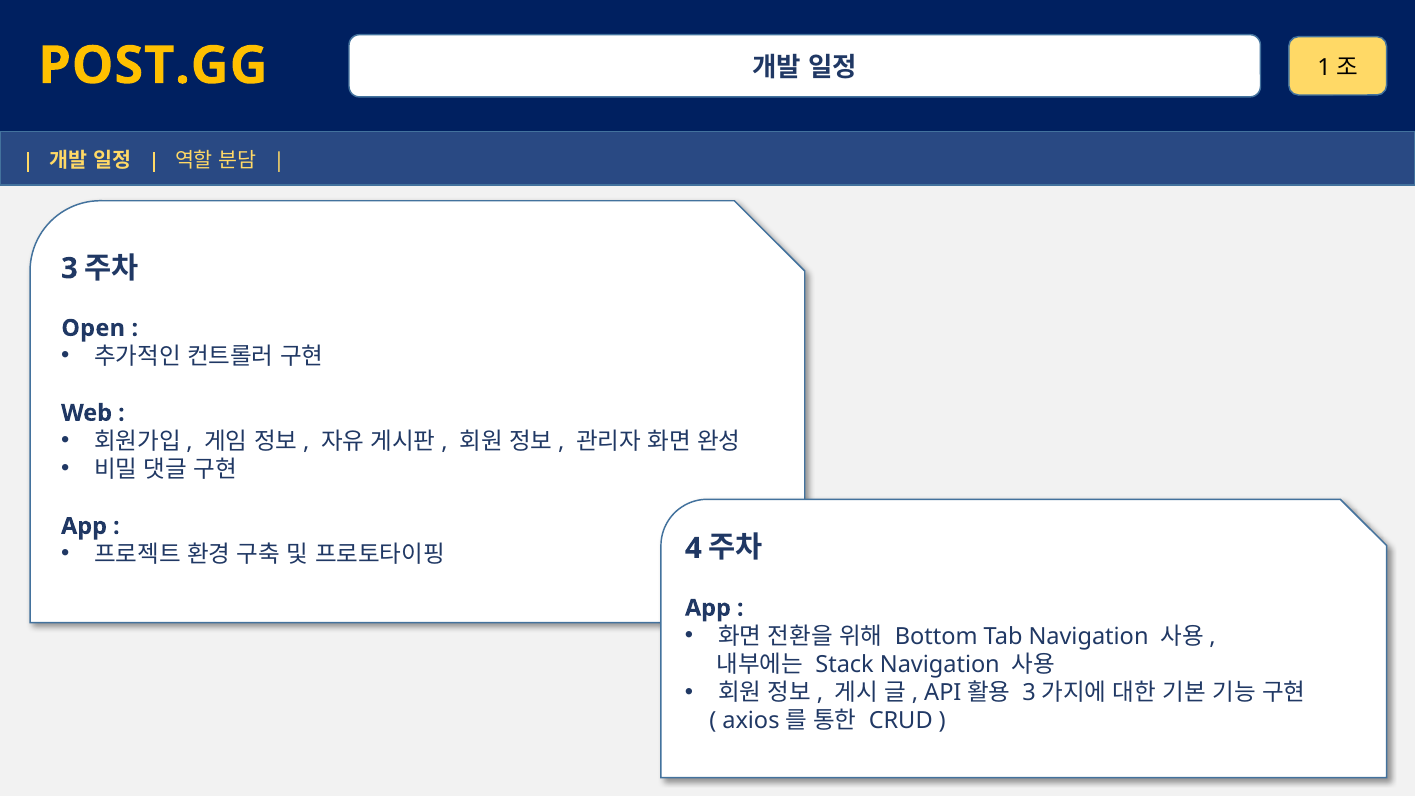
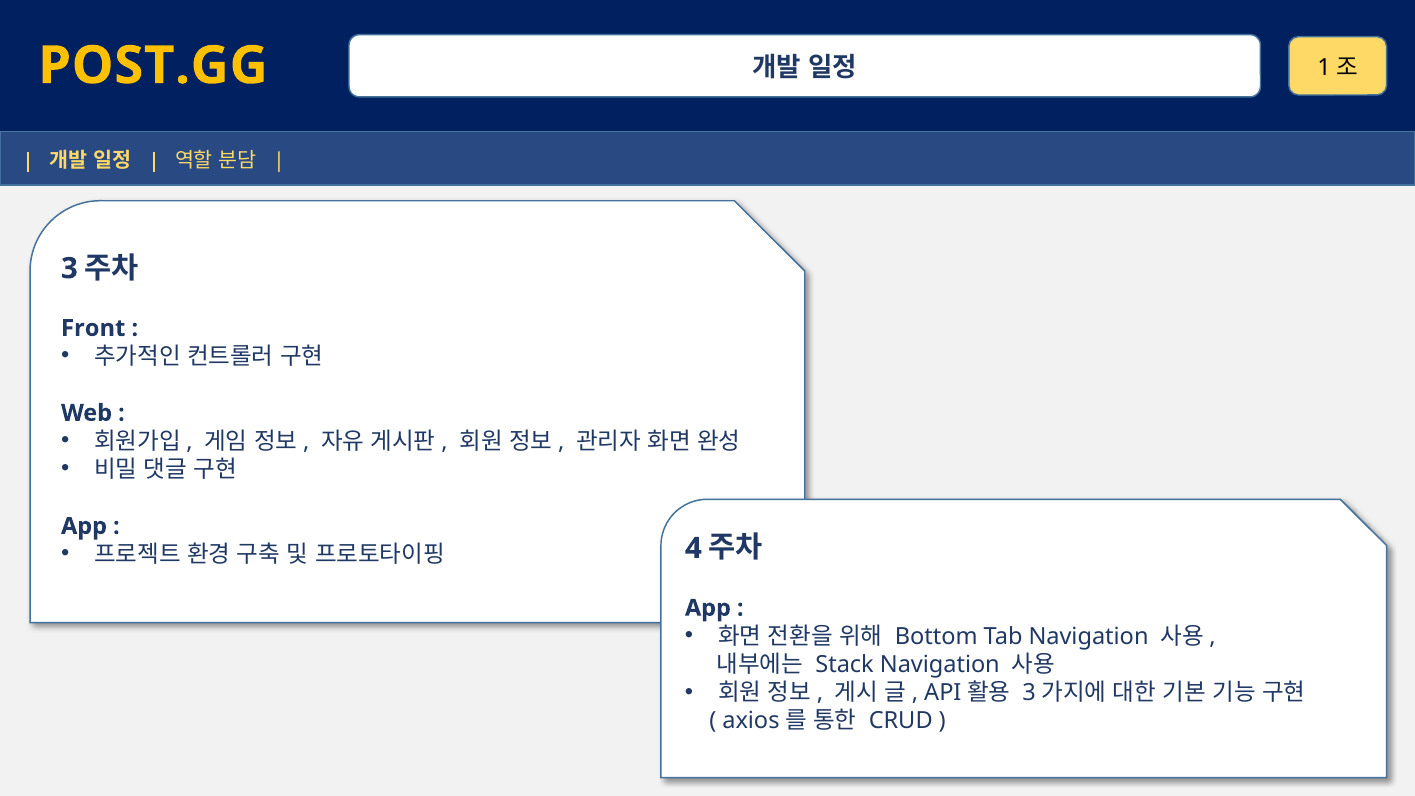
Open: Open -> Front
